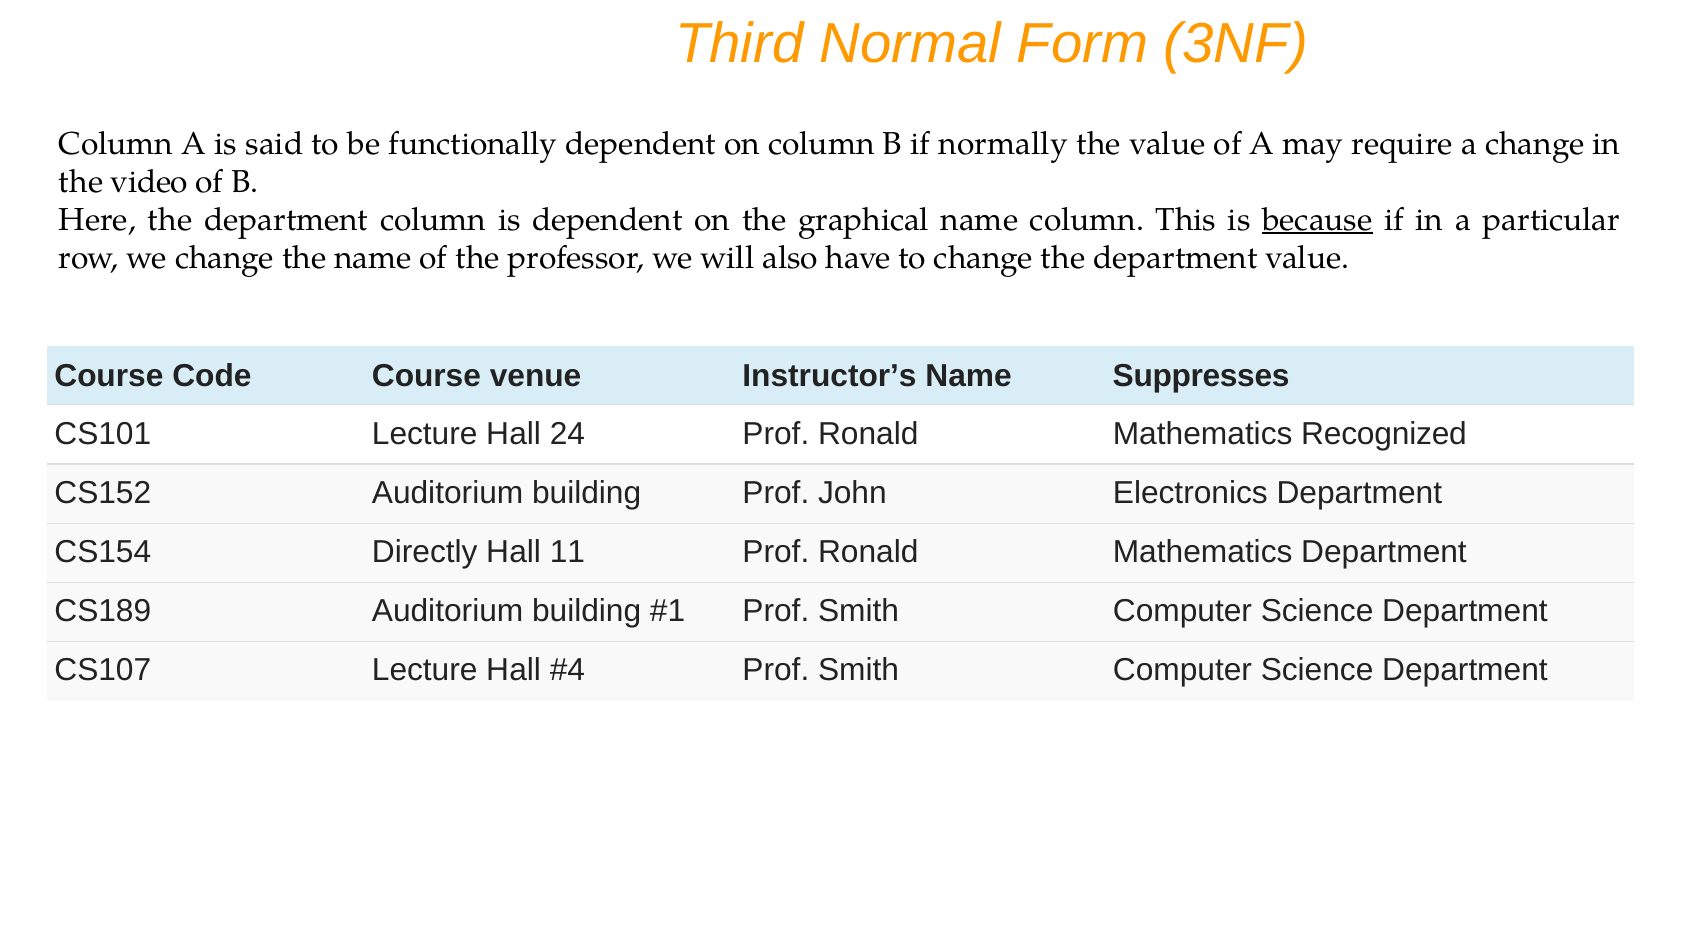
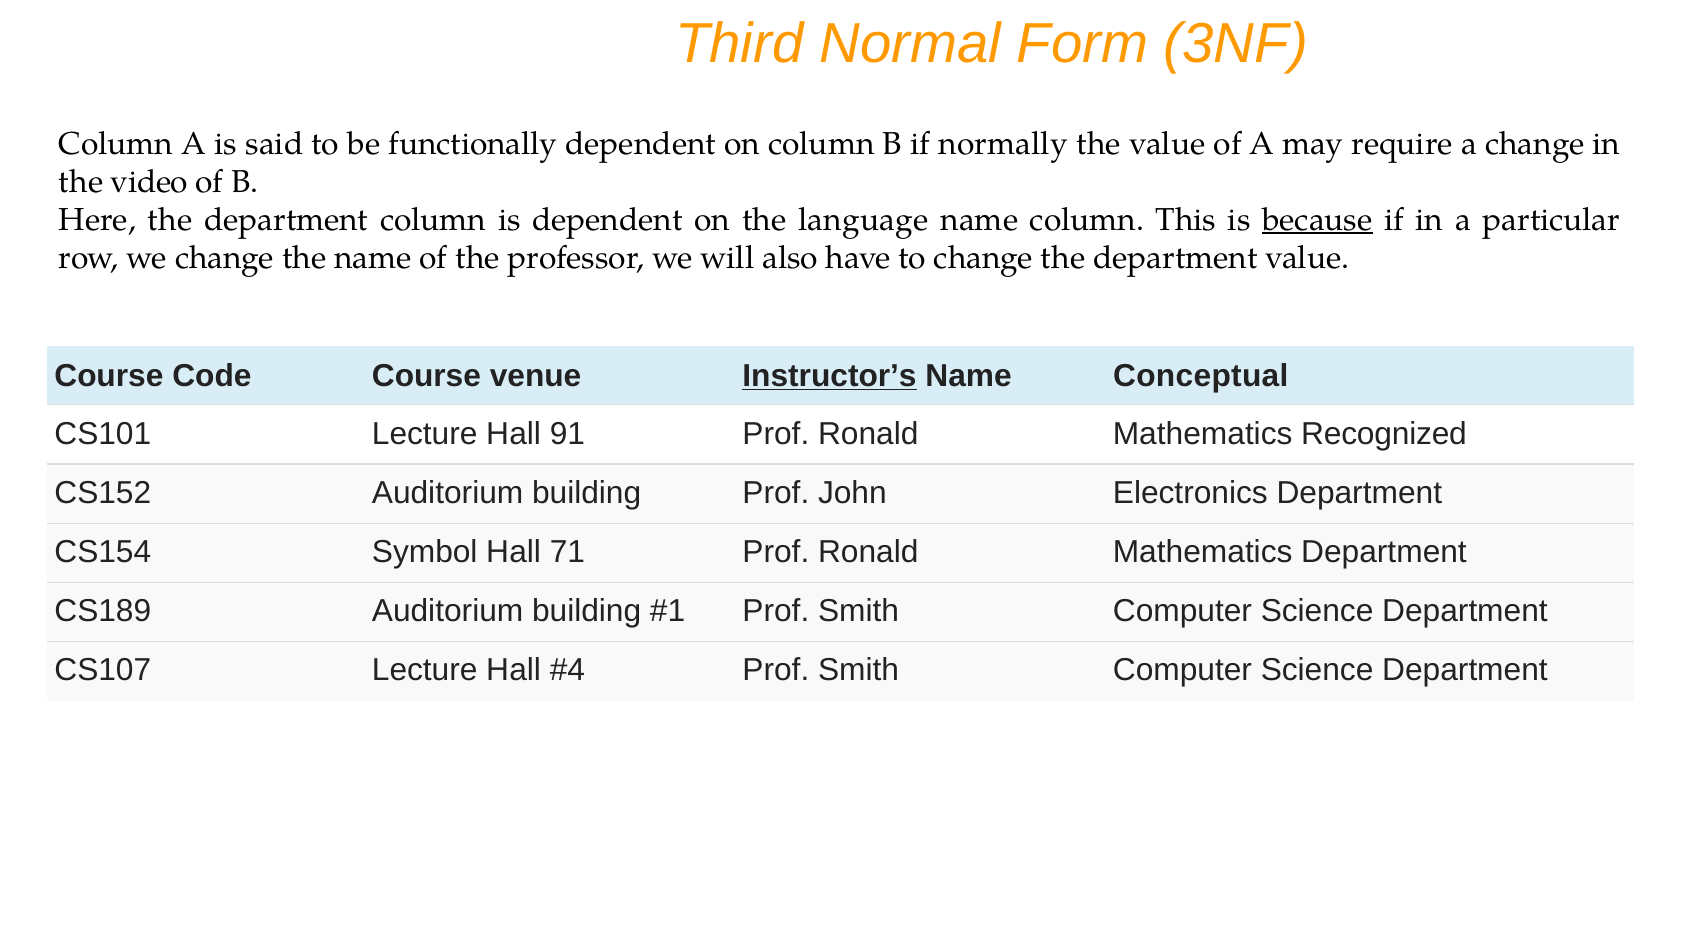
graphical: graphical -> language
Instructor’s underline: none -> present
Suppresses: Suppresses -> Conceptual
24: 24 -> 91
Directly: Directly -> Symbol
11: 11 -> 71
